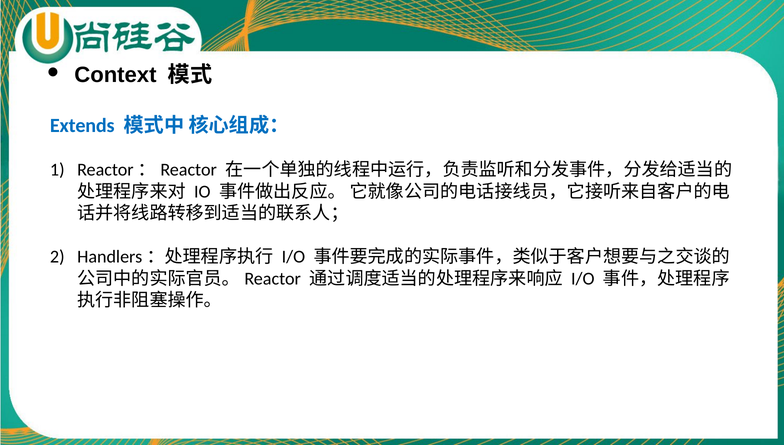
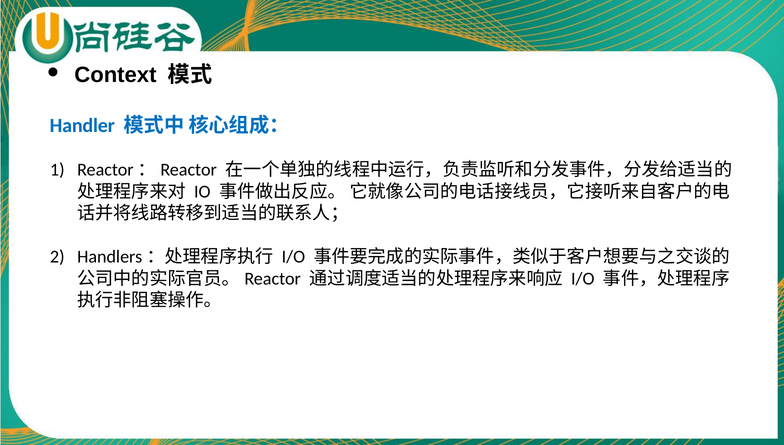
Extends: Extends -> Handler
